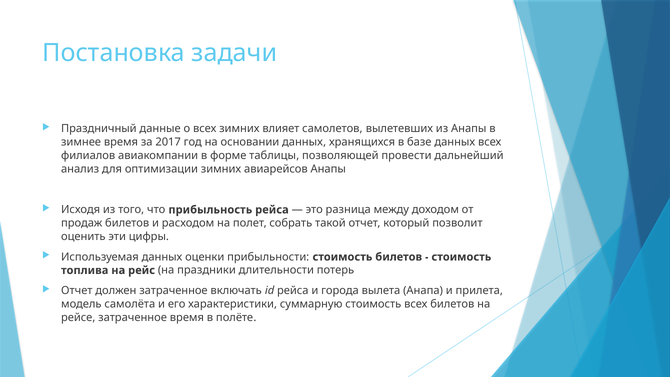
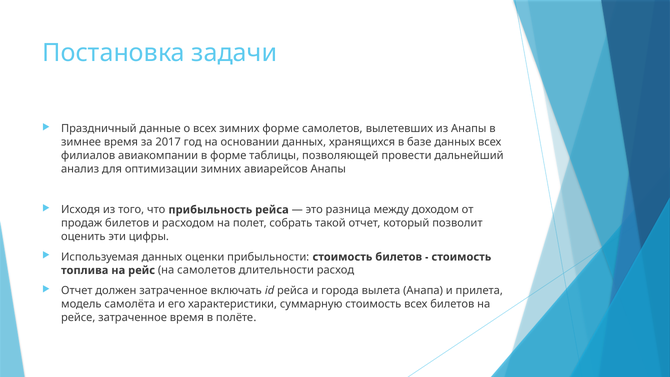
зимних влияет: влияет -> форме
на праздники: праздники -> самолетов
потерь: потерь -> расход
